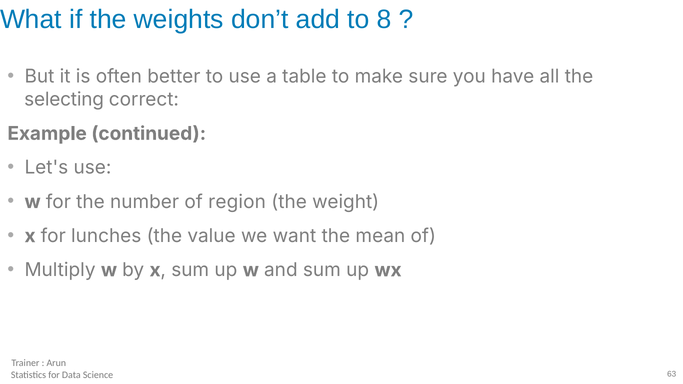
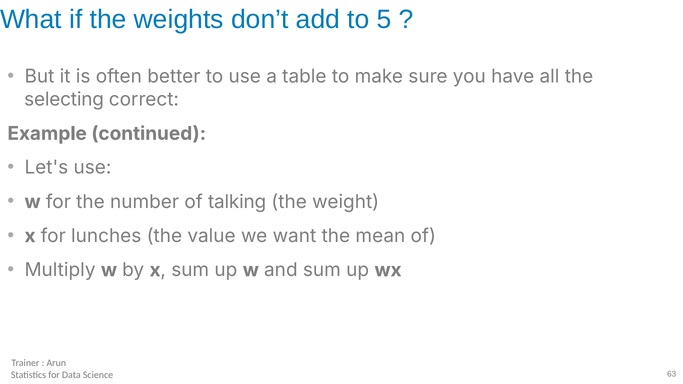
8: 8 -> 5
region: region -> talking
